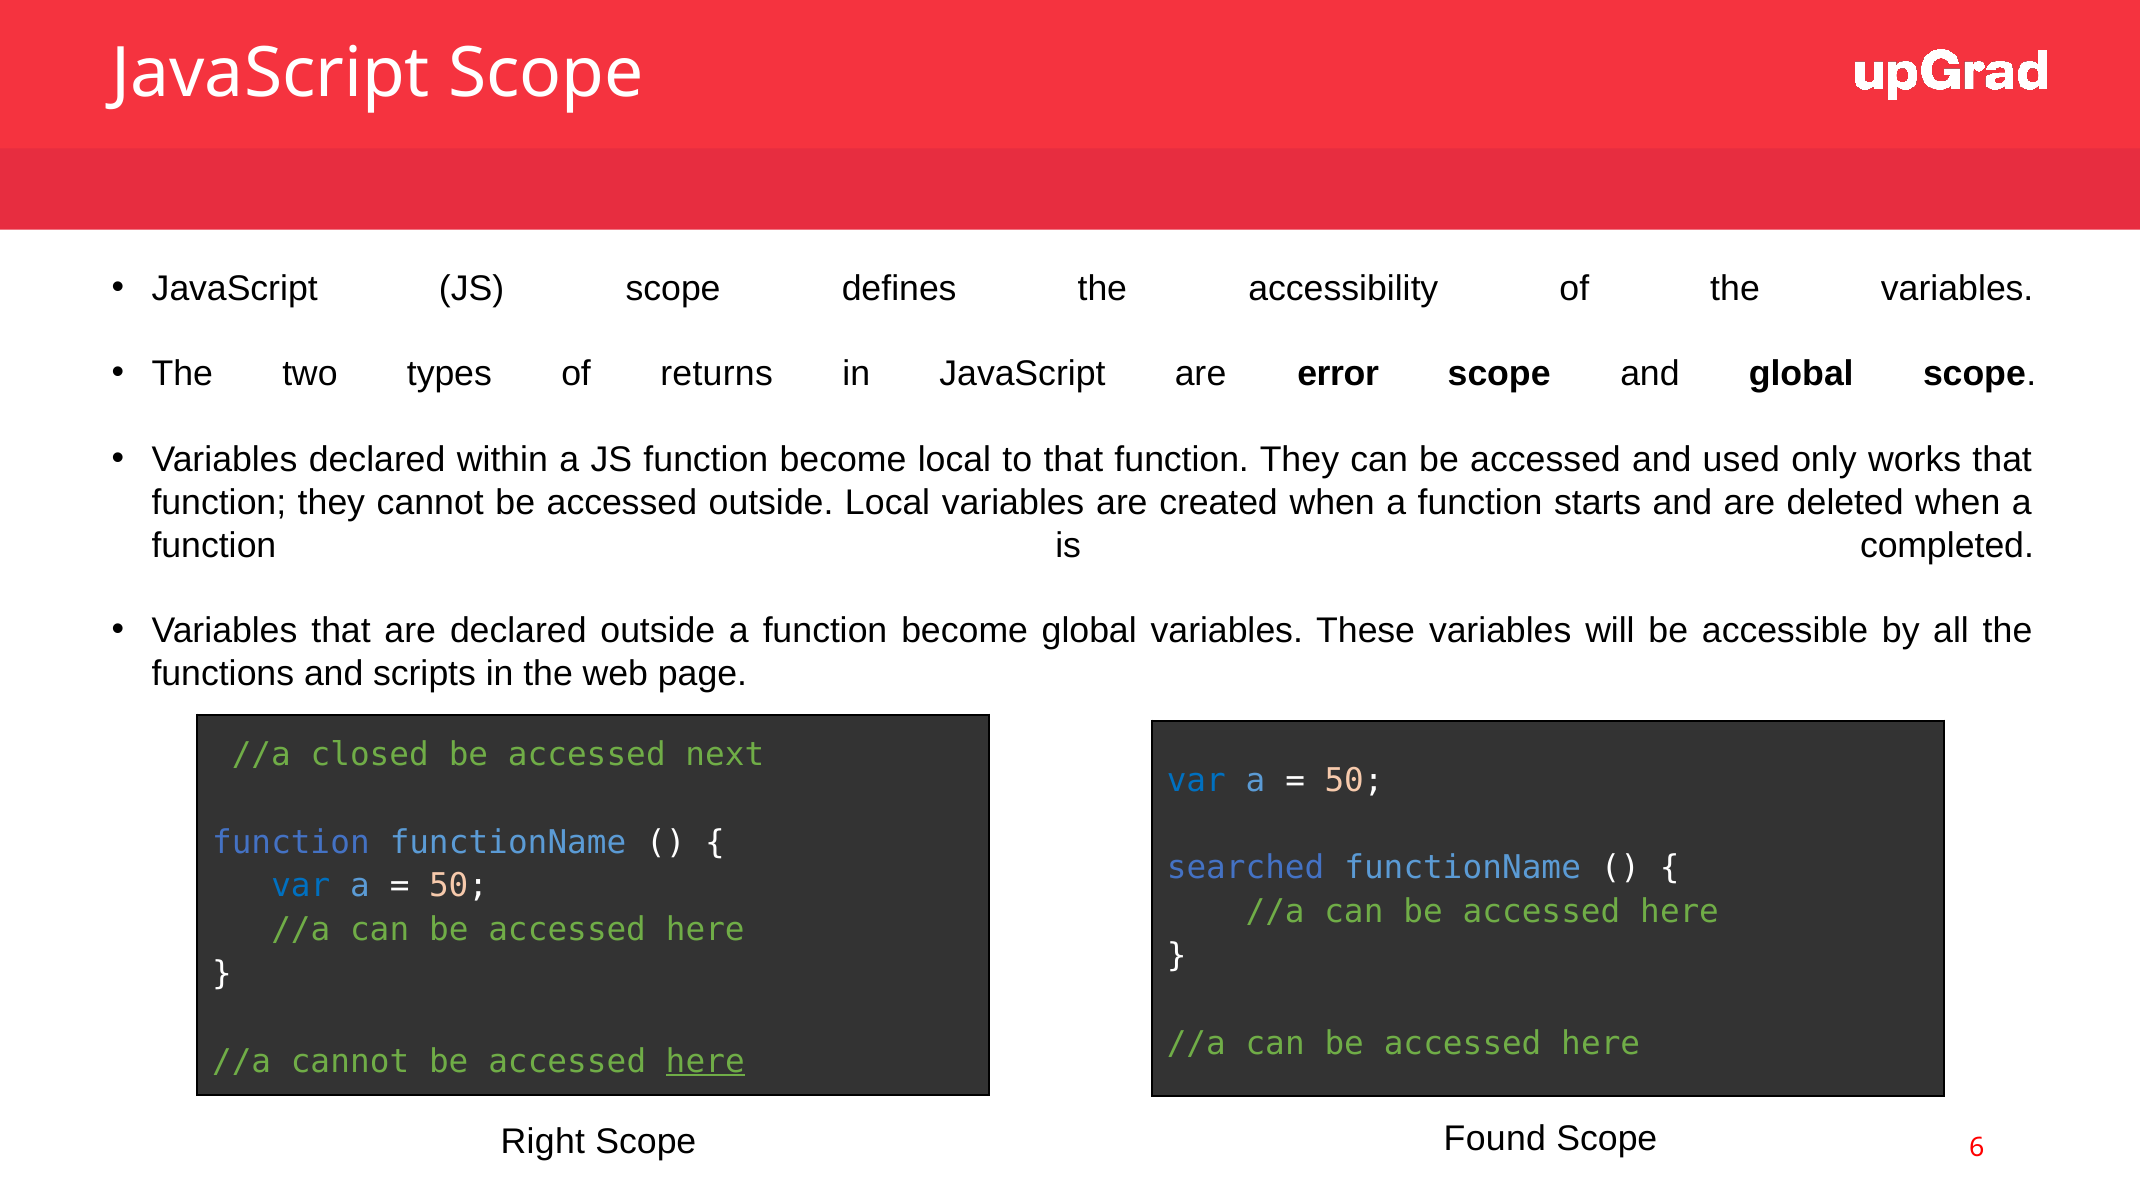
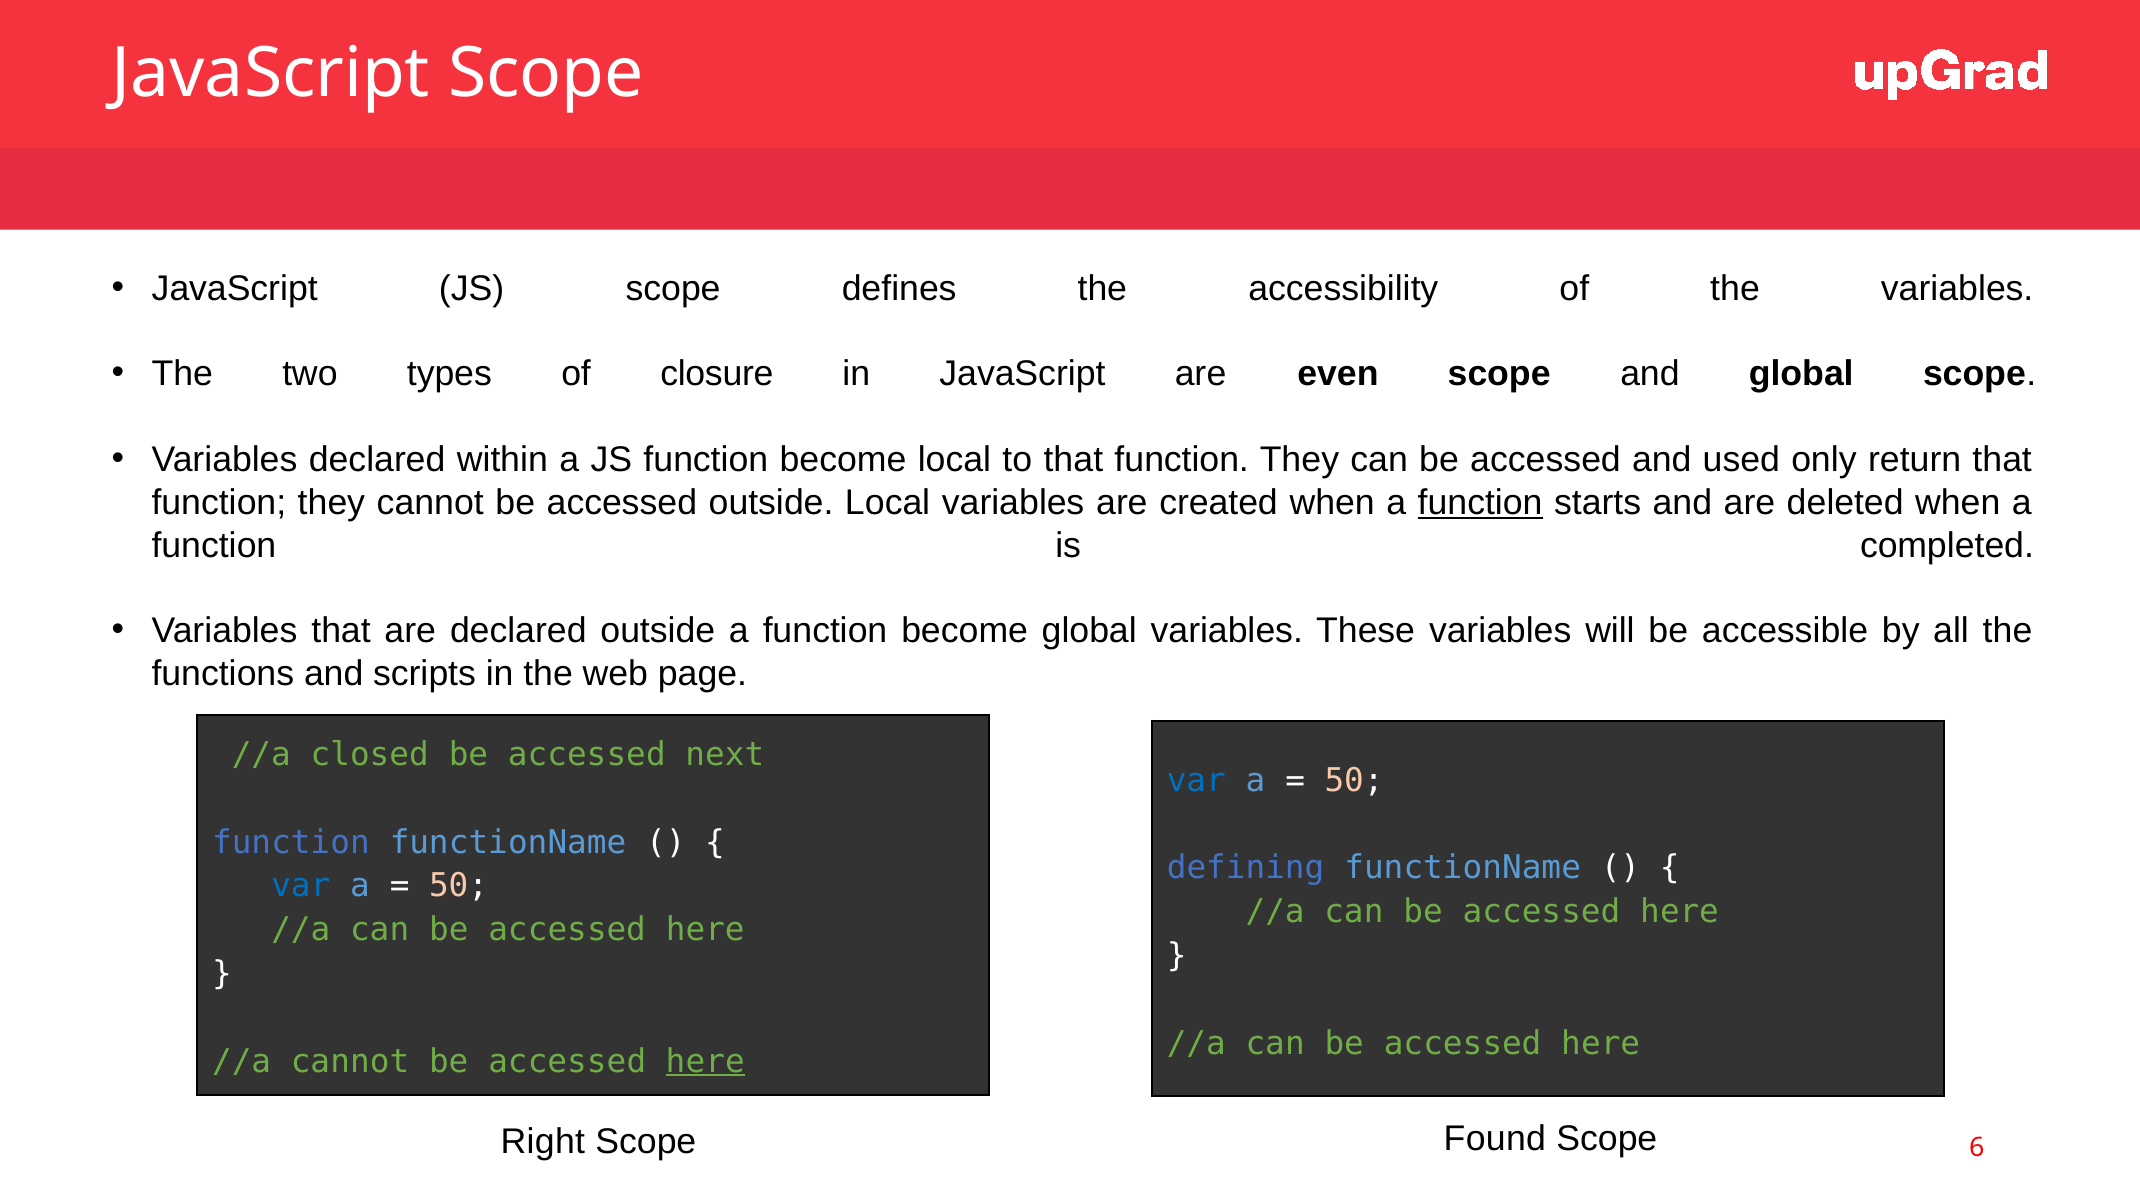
returns: returns -> closure
error: error -> even
works: works -> return
function at (1480, 502) underline: none -> present
searched: searched -> defining
